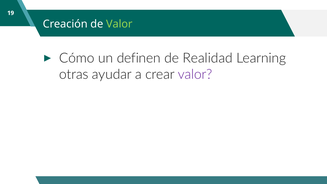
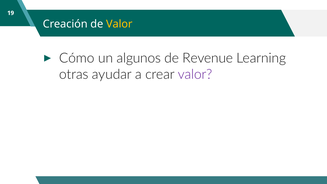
Valor at (119, 24) colour: light green -> yellow
definen: definen -> algunos
Realidad: Realidad -> Revenue
